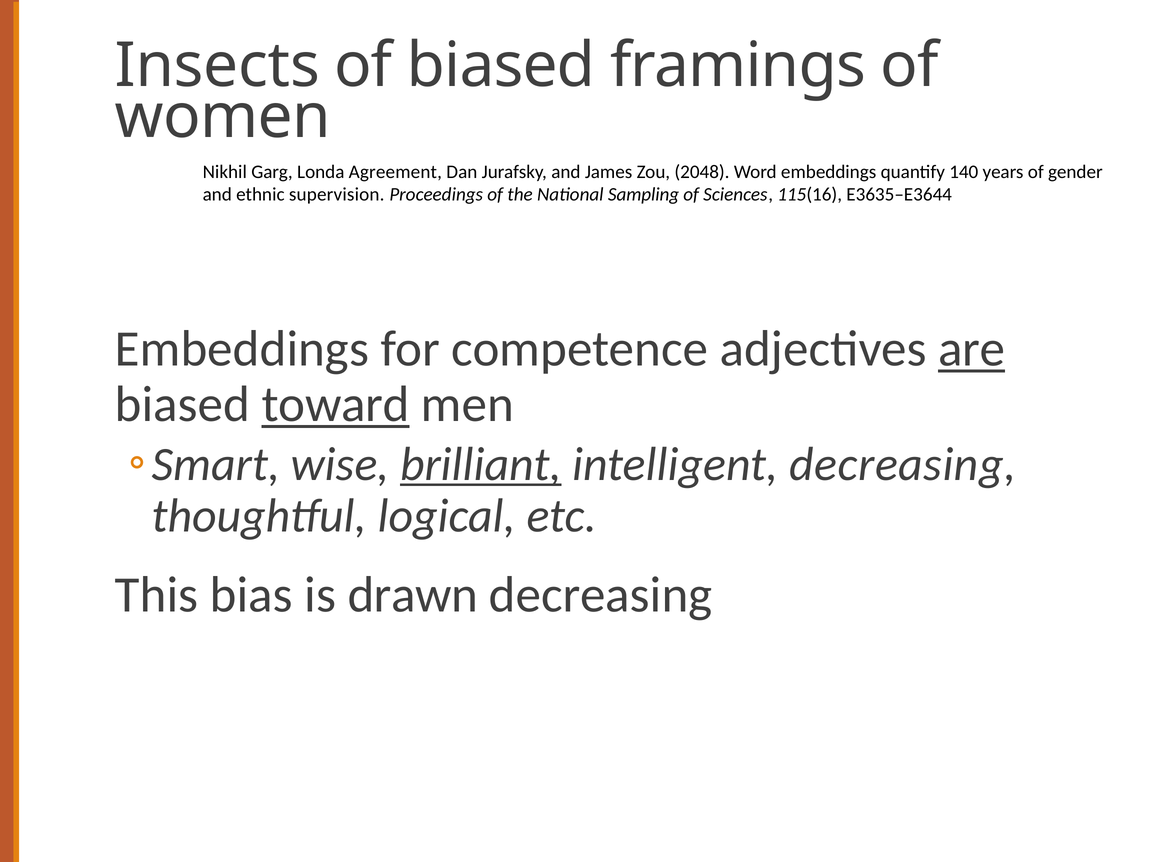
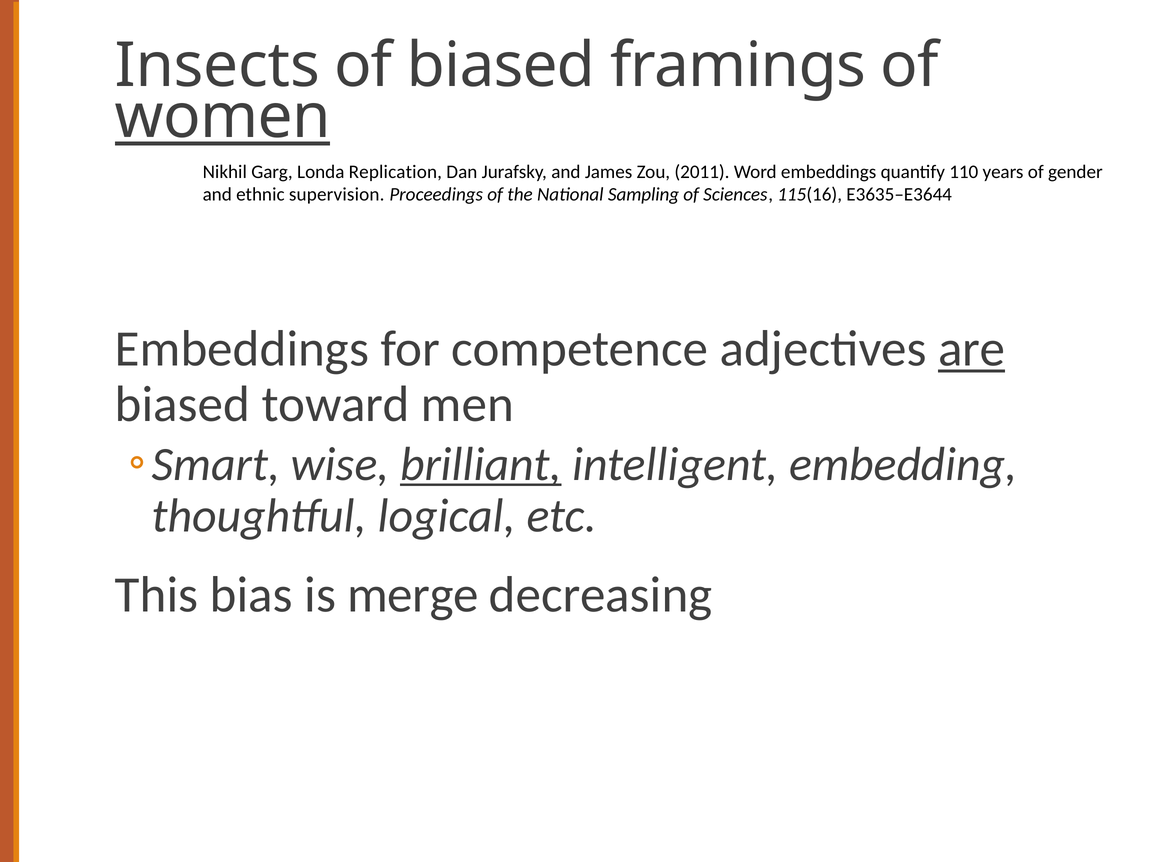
women underline: none -> present
Agreement: Agreement -> Replication
2048: 2048 -> 2011
140: 140 -> 110
toward underline: present -> none
intelligent decreasing: decreasing -> embedding
drawn: drawn -> merge
